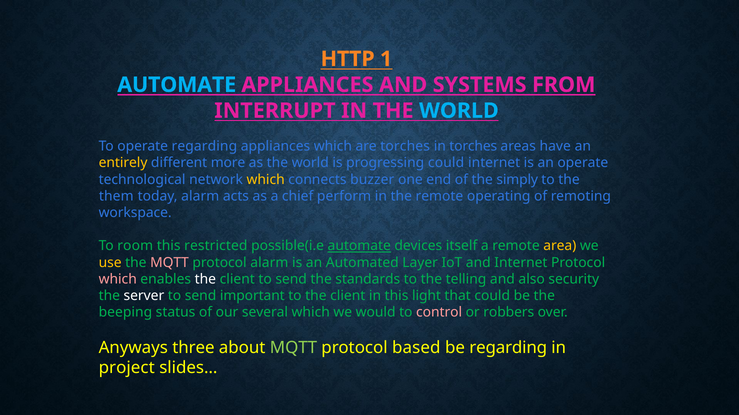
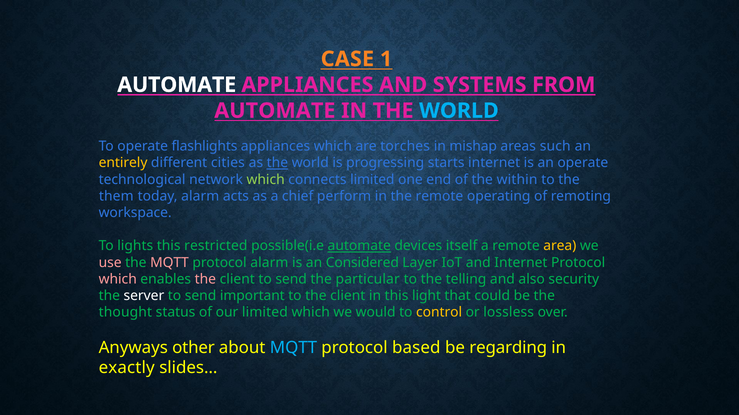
HTTP: HTTP -> CASE
AUTOMATE at (177, 85) colour: light blue -> white
INTERRUPT at (275, 111): INTERRUPT -> AUTOMATE
operate regarding: regarding -> flashlights
in torches: torches -> mishap
have: have -> such
more: more -> cities
the at (277, 163) underline: none -> present
progressing could: could -> starts
which at (266, 180) colour: yellow -> light green
connects buzzer: buzzer -> limited
simply: simply -> within
room: room -> lights
use colour: yellow -> pink
Automated: Automated -> Considered
the at (205, 280) colour: white -> pink
standards: standards -> particular
beeping: beeping -> thought
our several: several -> limited
control colour: pink -> yellow
robbers: robbers -> lossless
three: three -> other
MQTT at (293, 348) colour: light green -> light blue
project: project -> exactly
